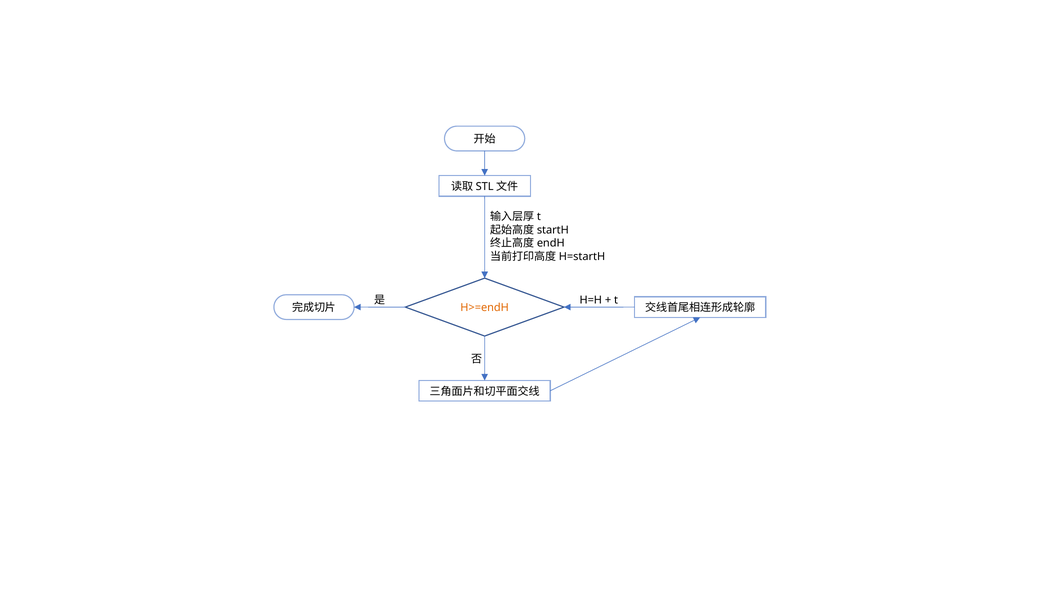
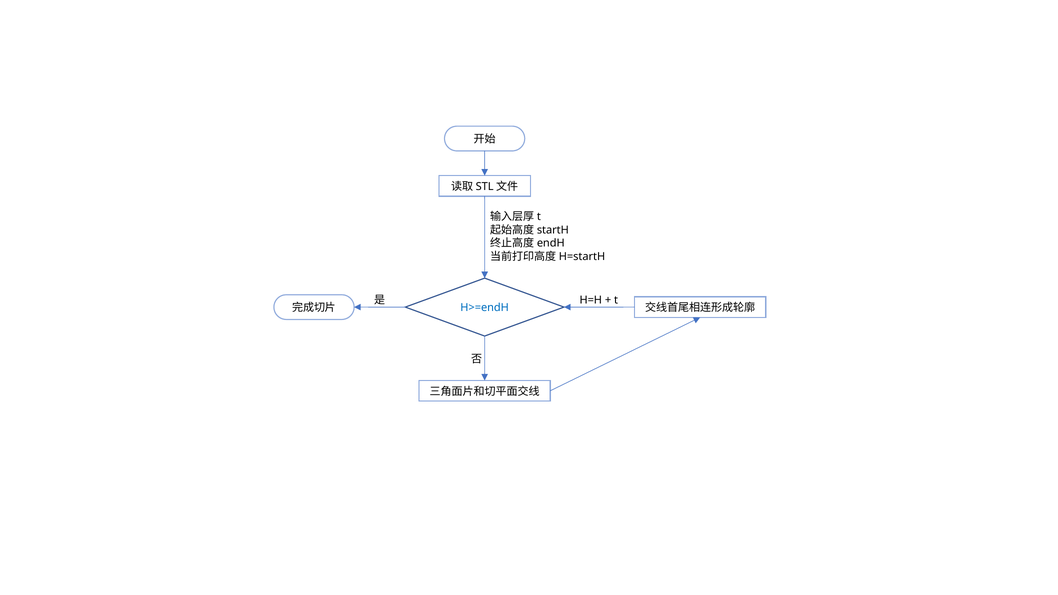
H>=endH colour: orange -> blue
